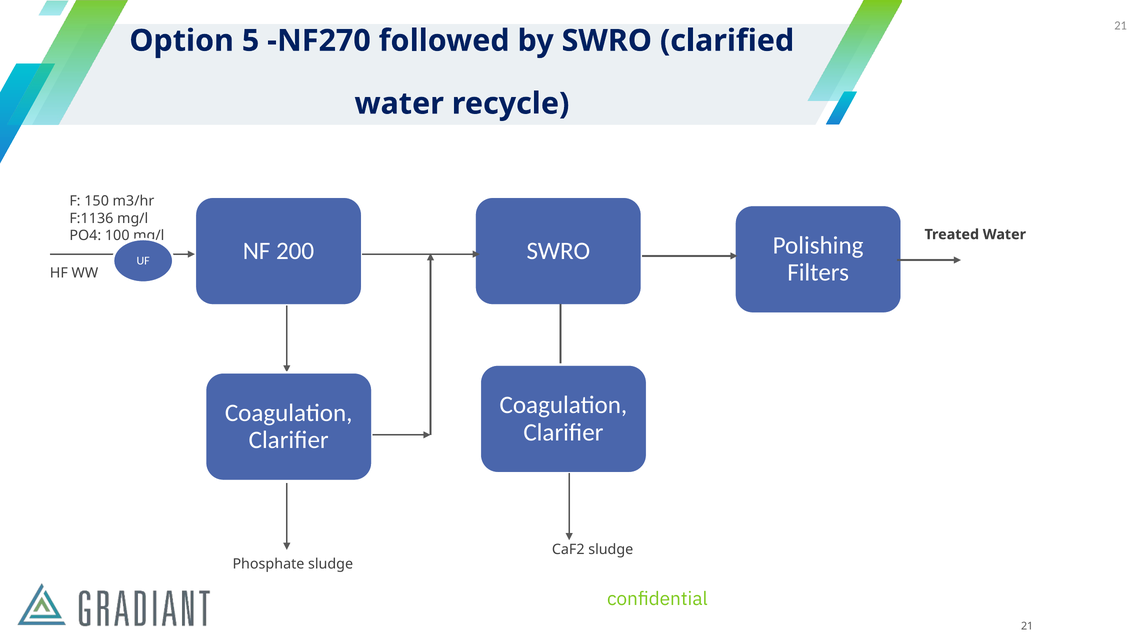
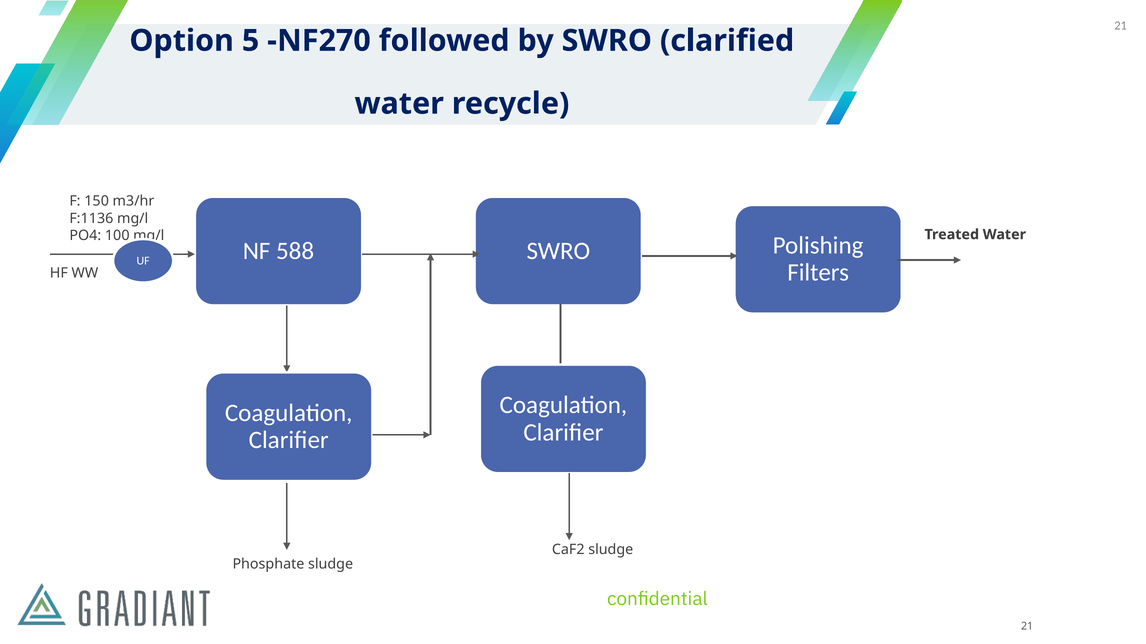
200: 200 -> 588
